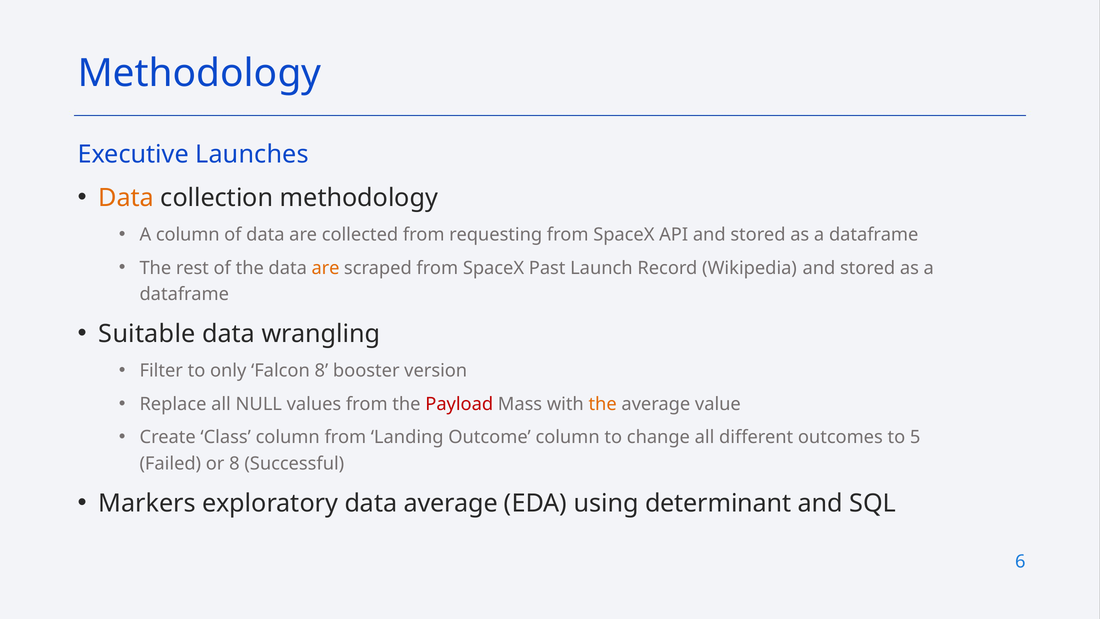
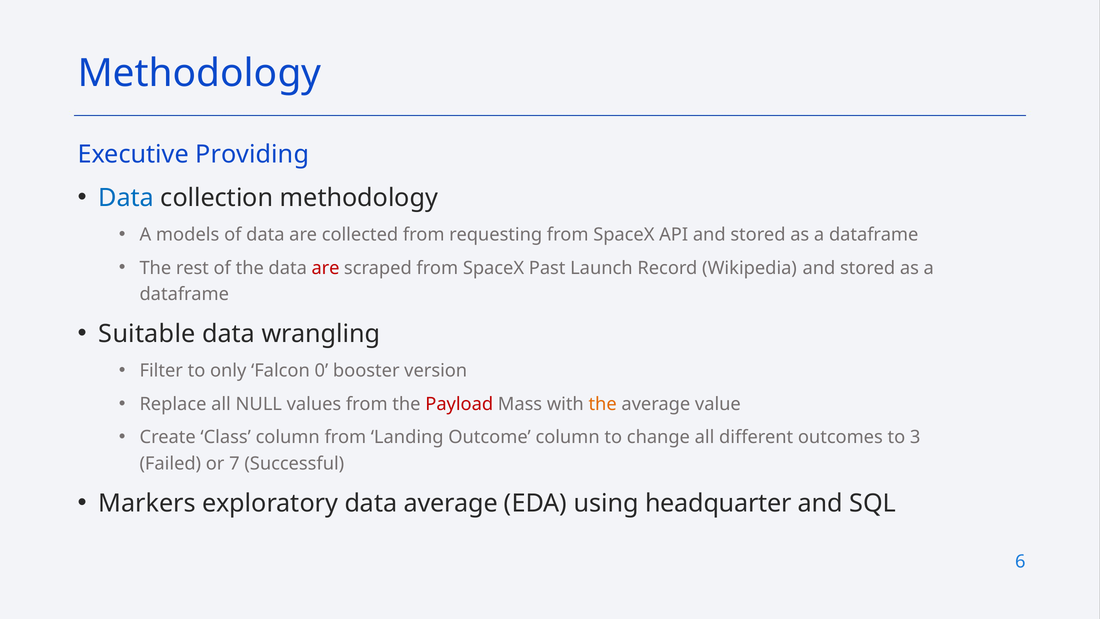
Launches: Launches -> Providing
Data at (126, 198) colour: orange -> blue
A column: column -> models
are at (326, 268) colour: orange -> red
Falcon 8: 8 -> 0
5: 5 -> 3
or 8: 8 -> 7
determinant: determinant -> headquarter
